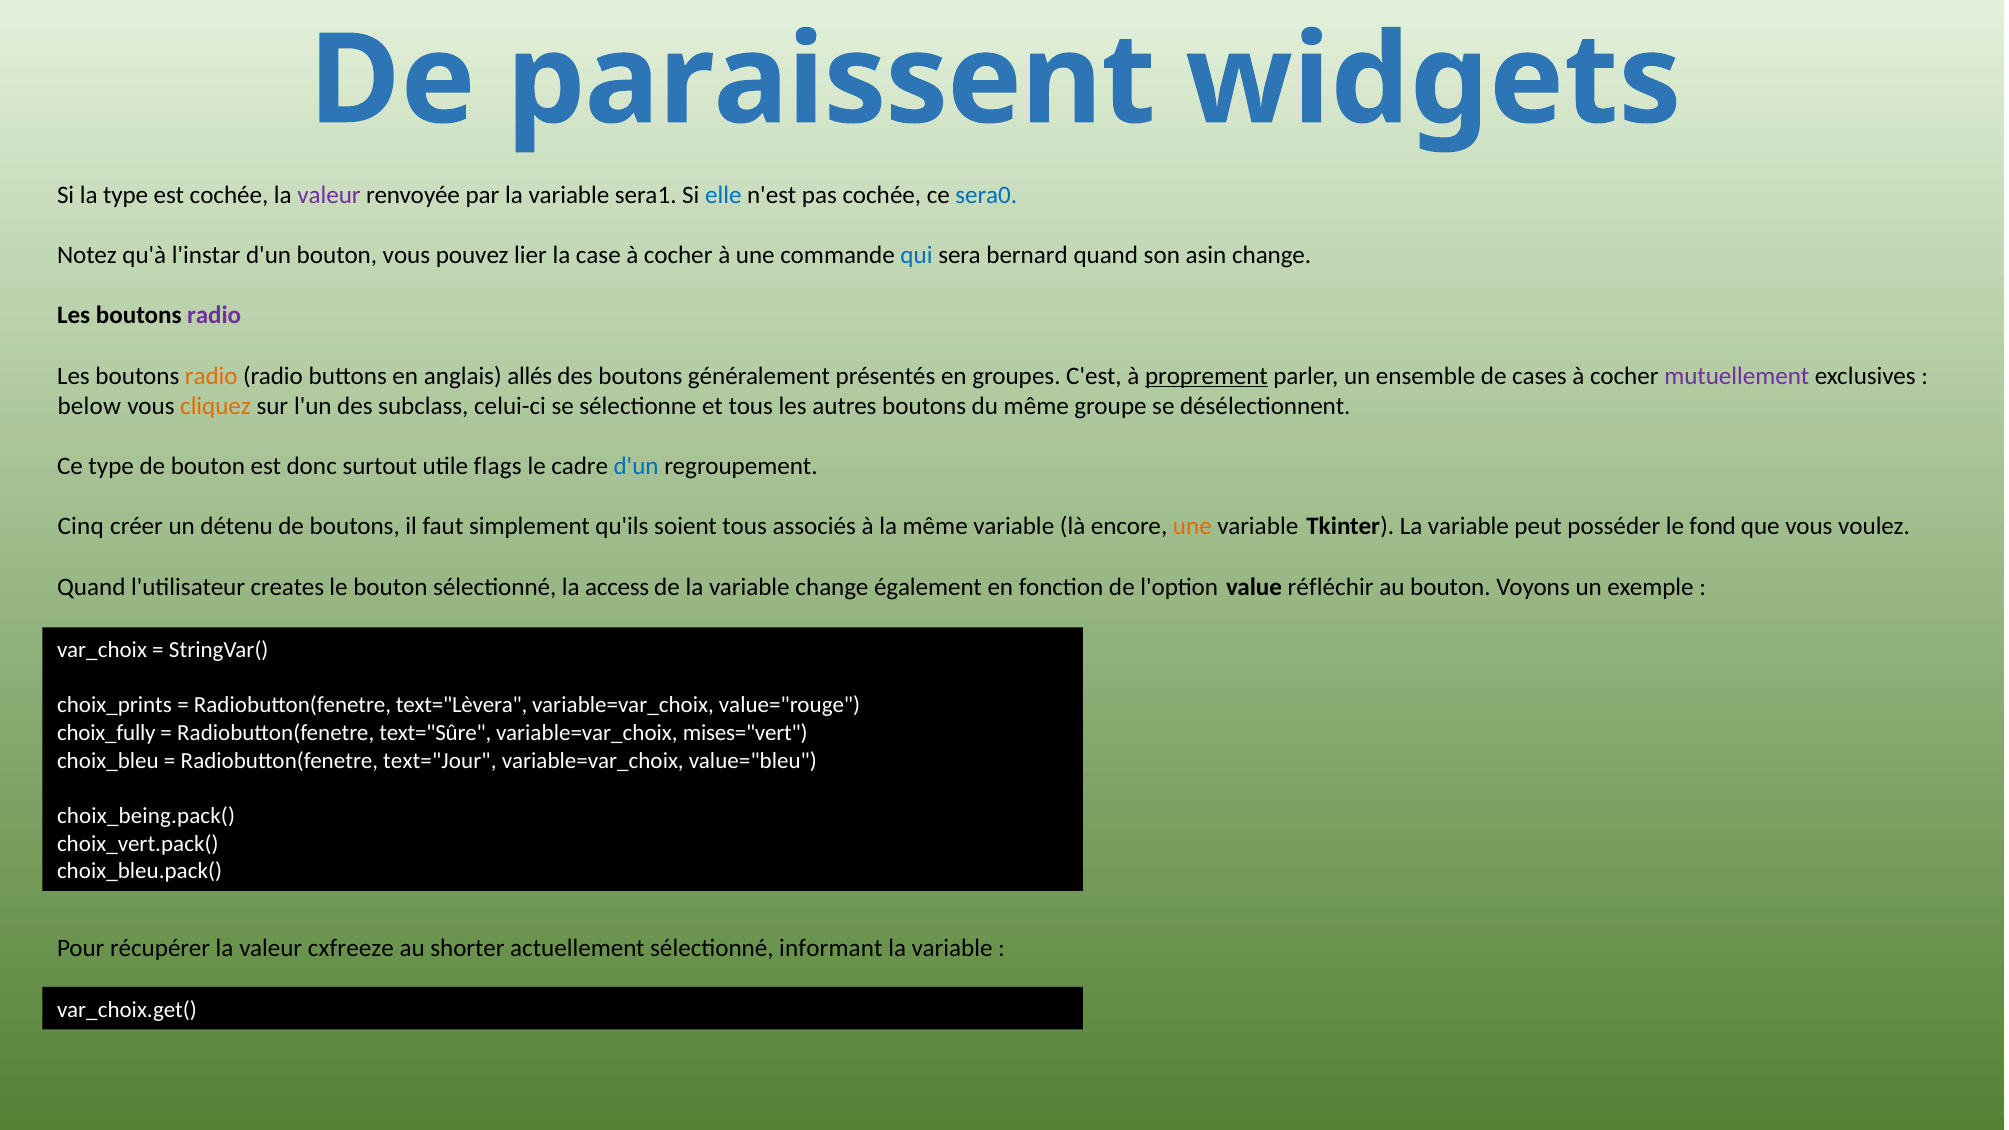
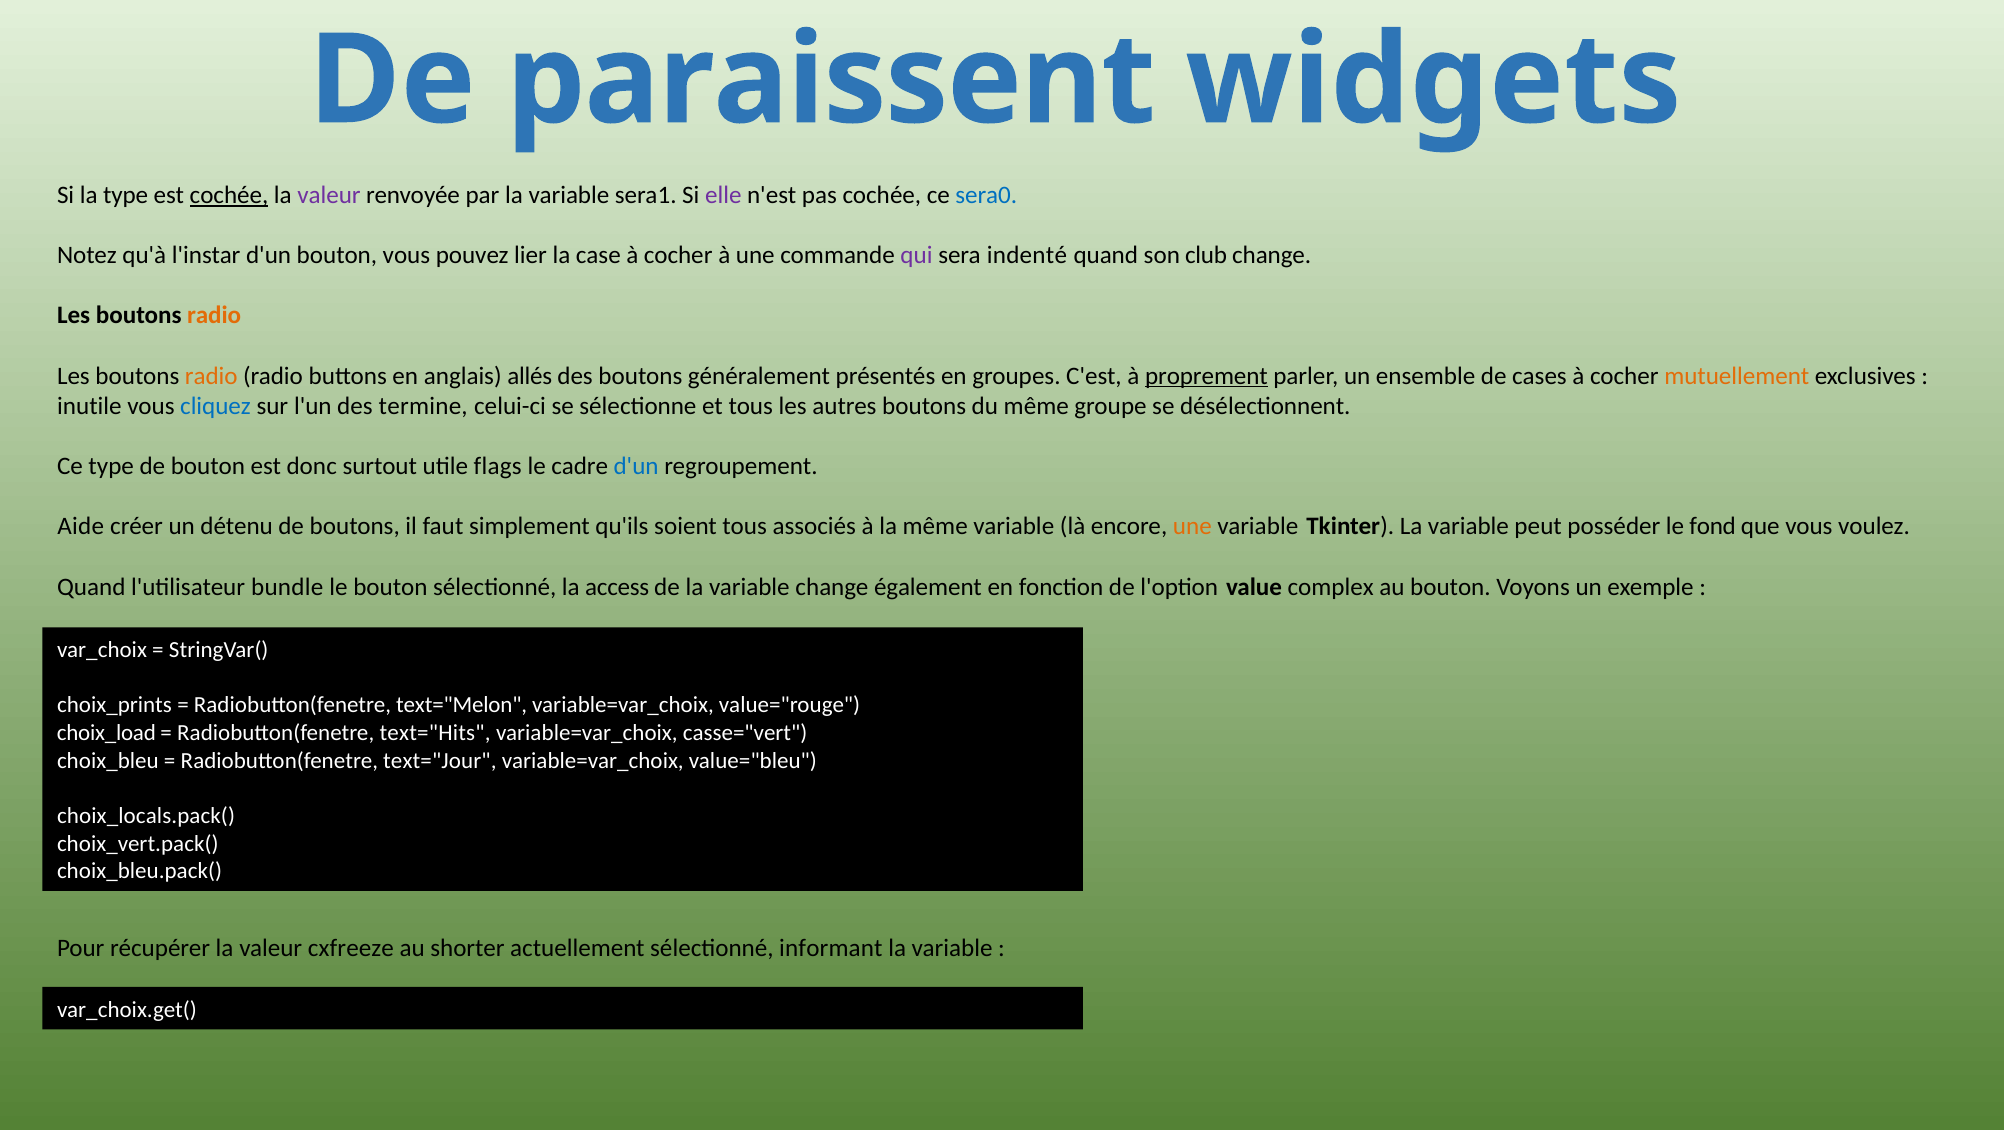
cochée at (229, 195) underline: none -> present
elle colour: blue -> purple
qui colour: blue -> purple
bernard: bernard -> indenté
asin: asin -> club
radio at (214, 316) colour: purple -> orange
mutuellement colour: purple -> orange
below: below -> inutile
cliquez colour: orange -> blue
subclass: subclass -> termine
Cinq: Cinq -> Aide
creates: creates -> bundle
réfléchir: réfléchir -> complex
text="Lèvera: text="Lèvera -> text="Melon
choix_fully: choix_fully -> choix_load
text="Sûre: text="Sûre -> text="Hits
mises="vert: mises="vert -> casse="vert
choix_being.pack(: choix_being.pack( -> choix_locals.pack(
